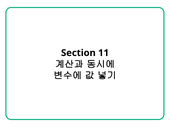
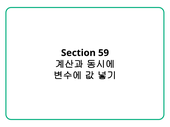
11: 11 -> 59
